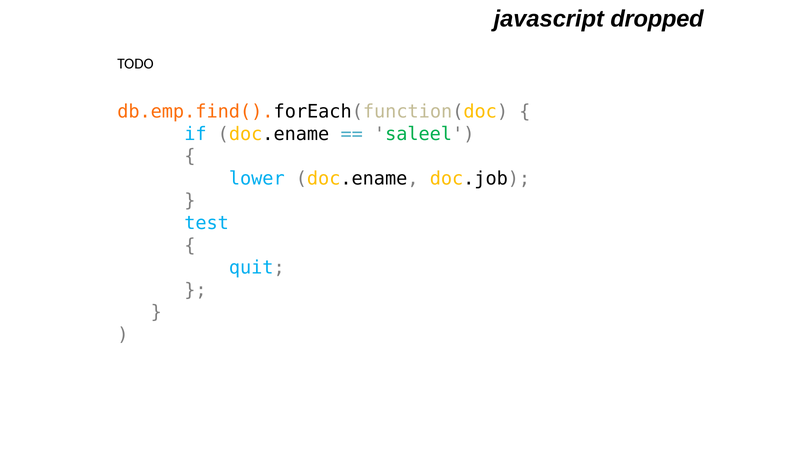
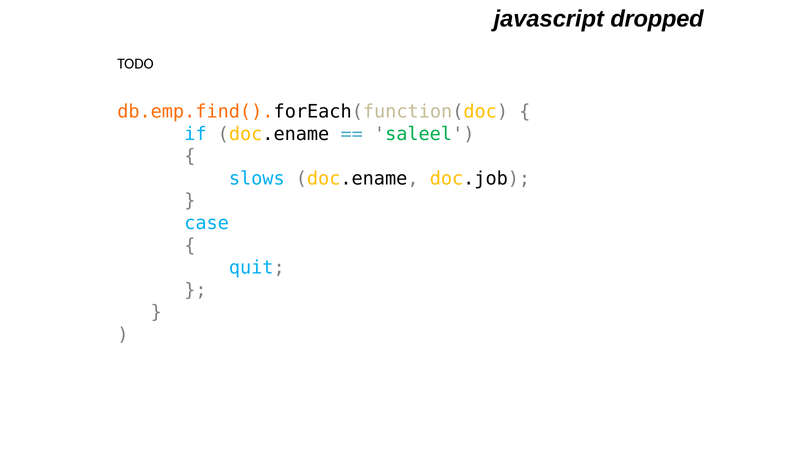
lower: lower -> slows
test: test -> case
